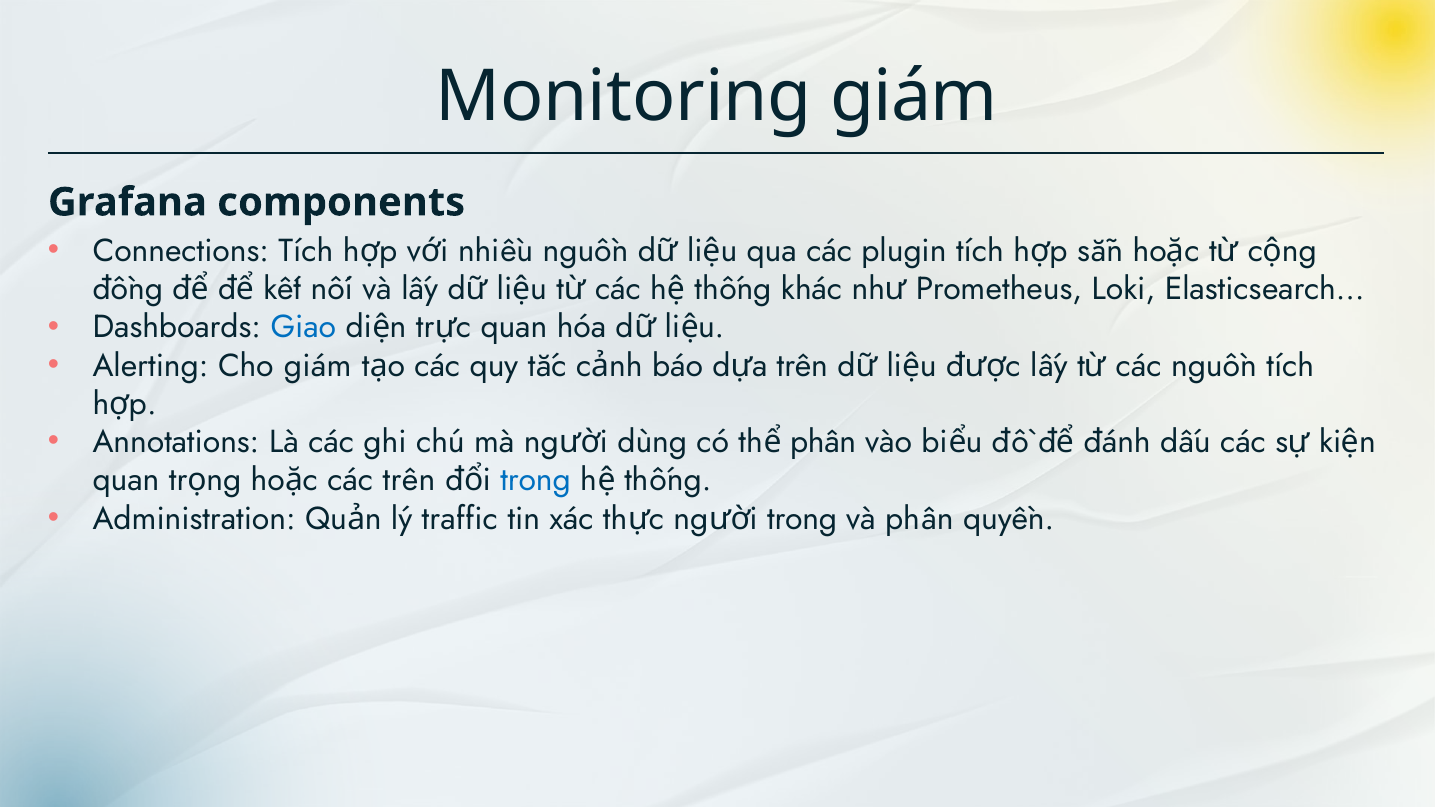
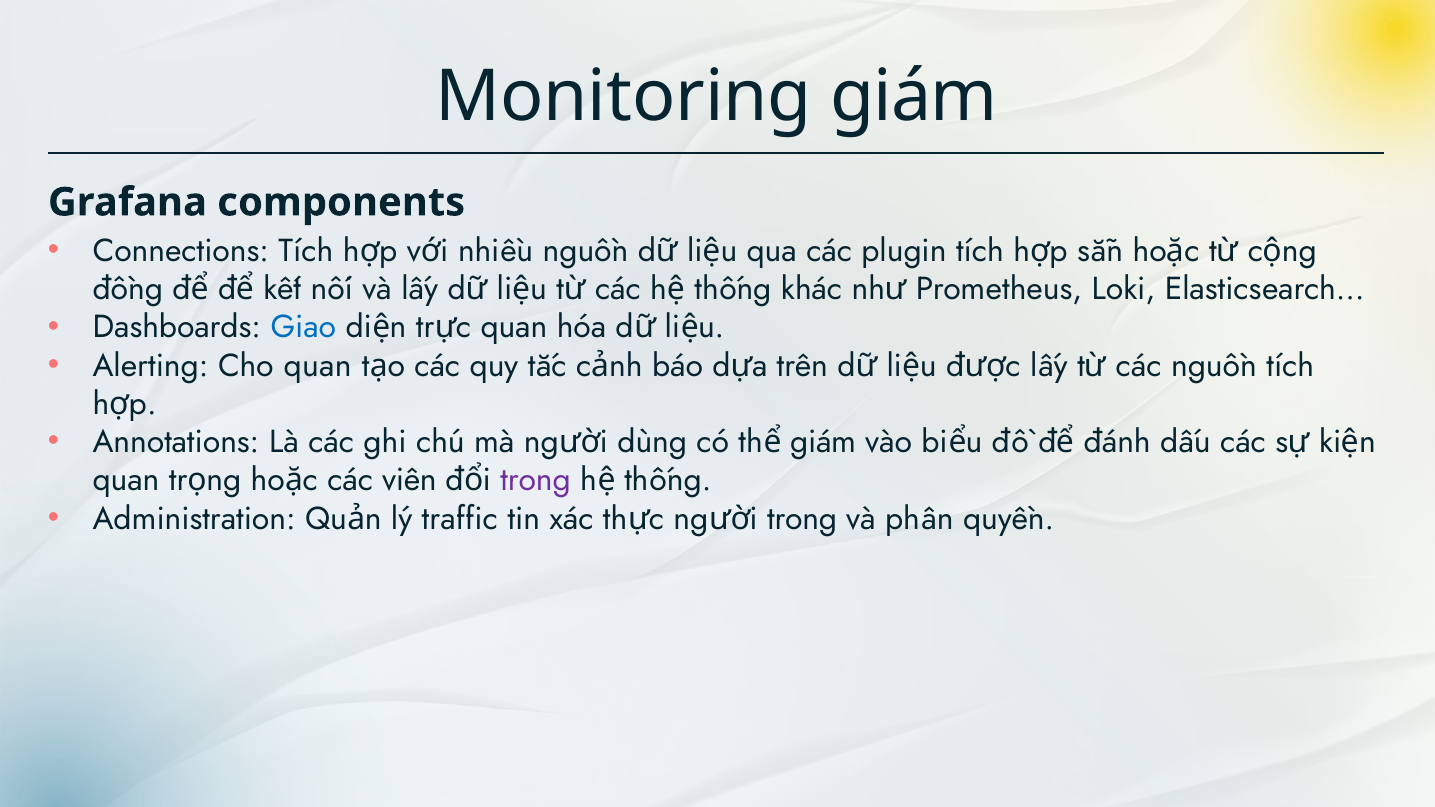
Cho giám: giám -> quan
phần at (823, 442): phần -> giám
các trên: trên -> viên
trong at (536, 480) colour: blue -> purple
